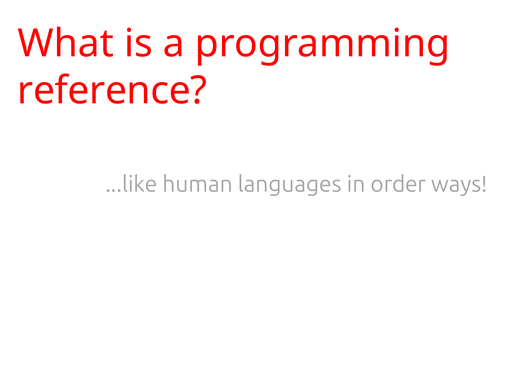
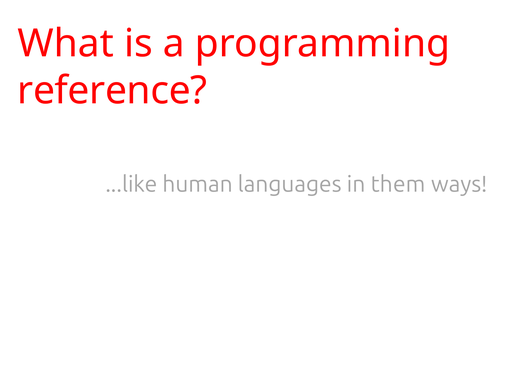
order: order -> them
